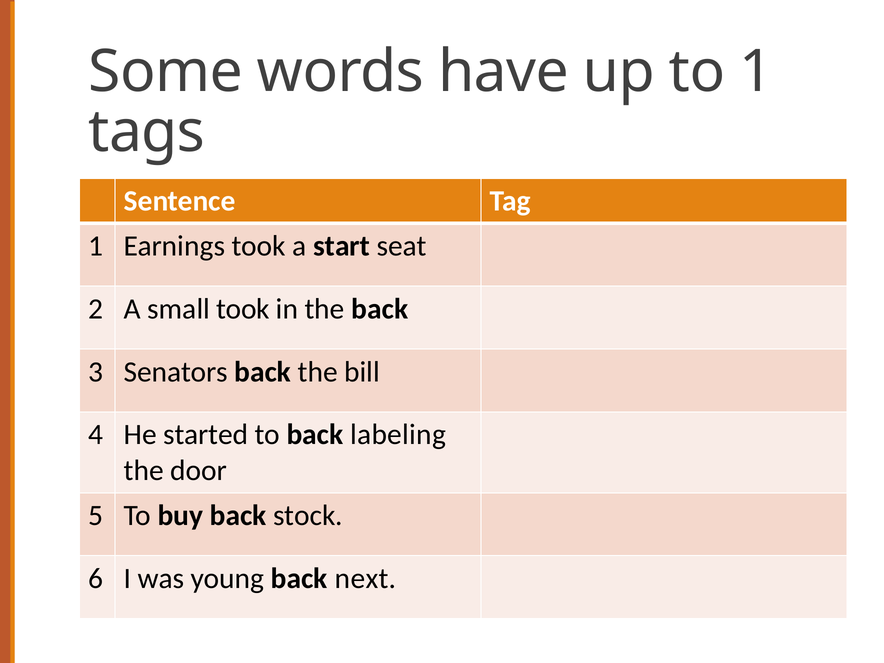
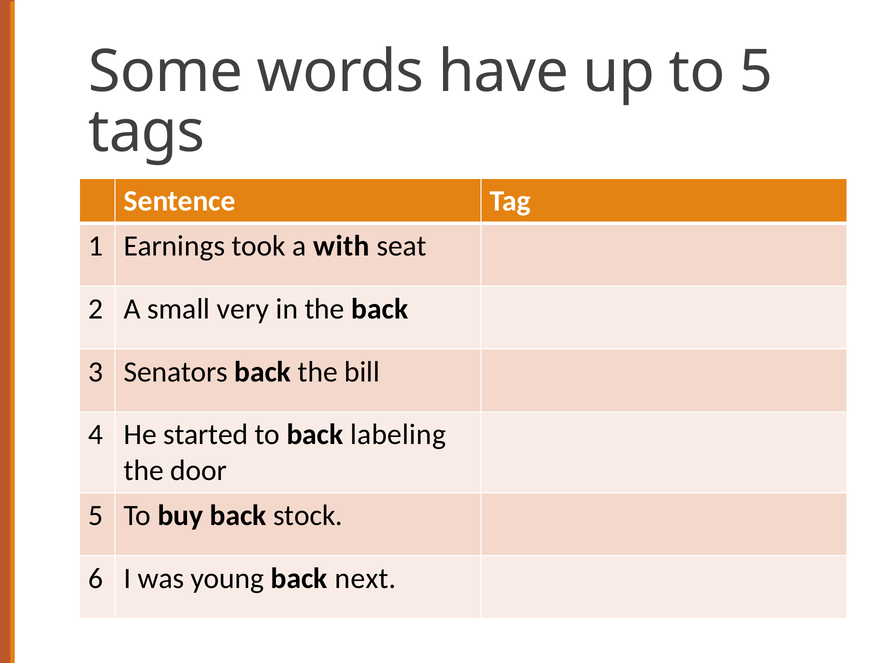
to 1: 1 -> 5
start: start -> with
small took: took -> very
